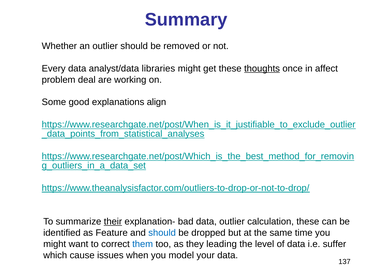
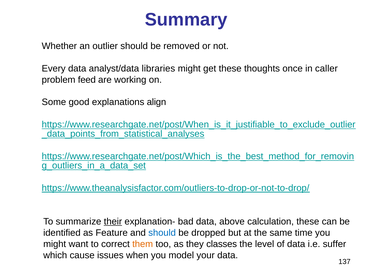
thoughts underline: present -> none
affect: affect -> caller
deal: deal -> feed
data outlier: outlier -> above
them colour: blue -> orange
leading: leading -> classes
